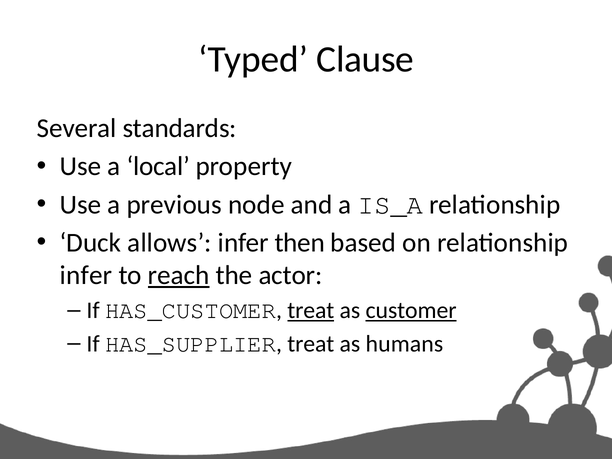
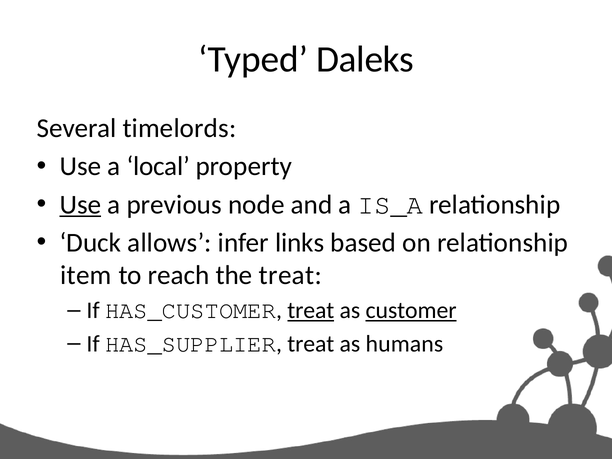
Clause: Clause -> Daleks
standards: standards -> timelords
Use at (80, 205) underline: none -> present
then: then -> links
infer at (86, 275): infer -> item
reach underline: present -> none
the actor: actor -> treat
